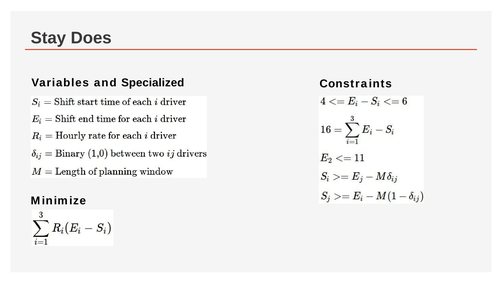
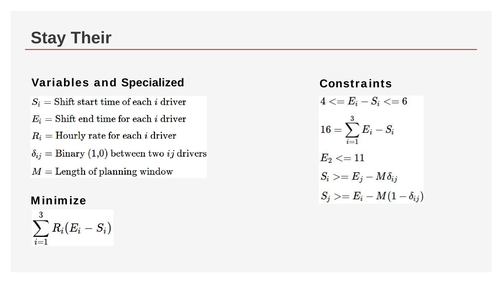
Does: Does -> Their
